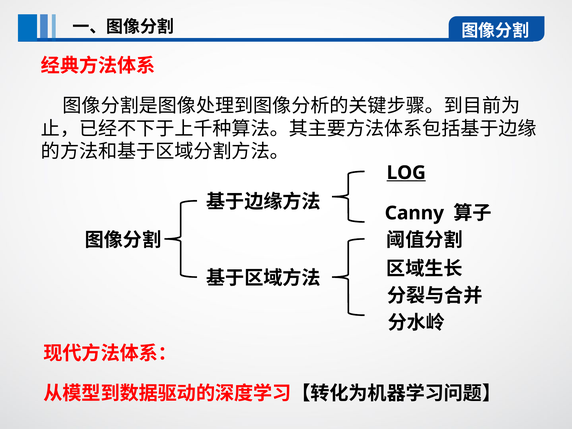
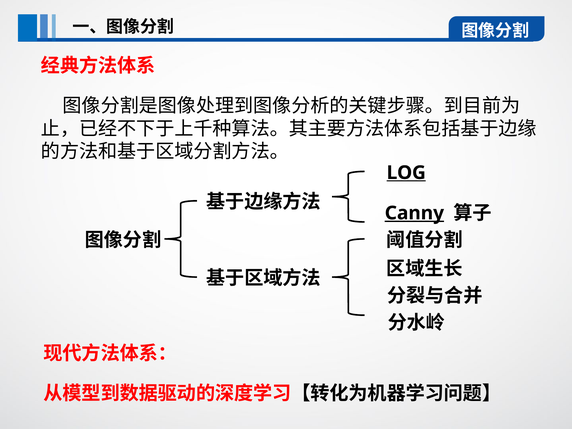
Canny underline: none -> present
